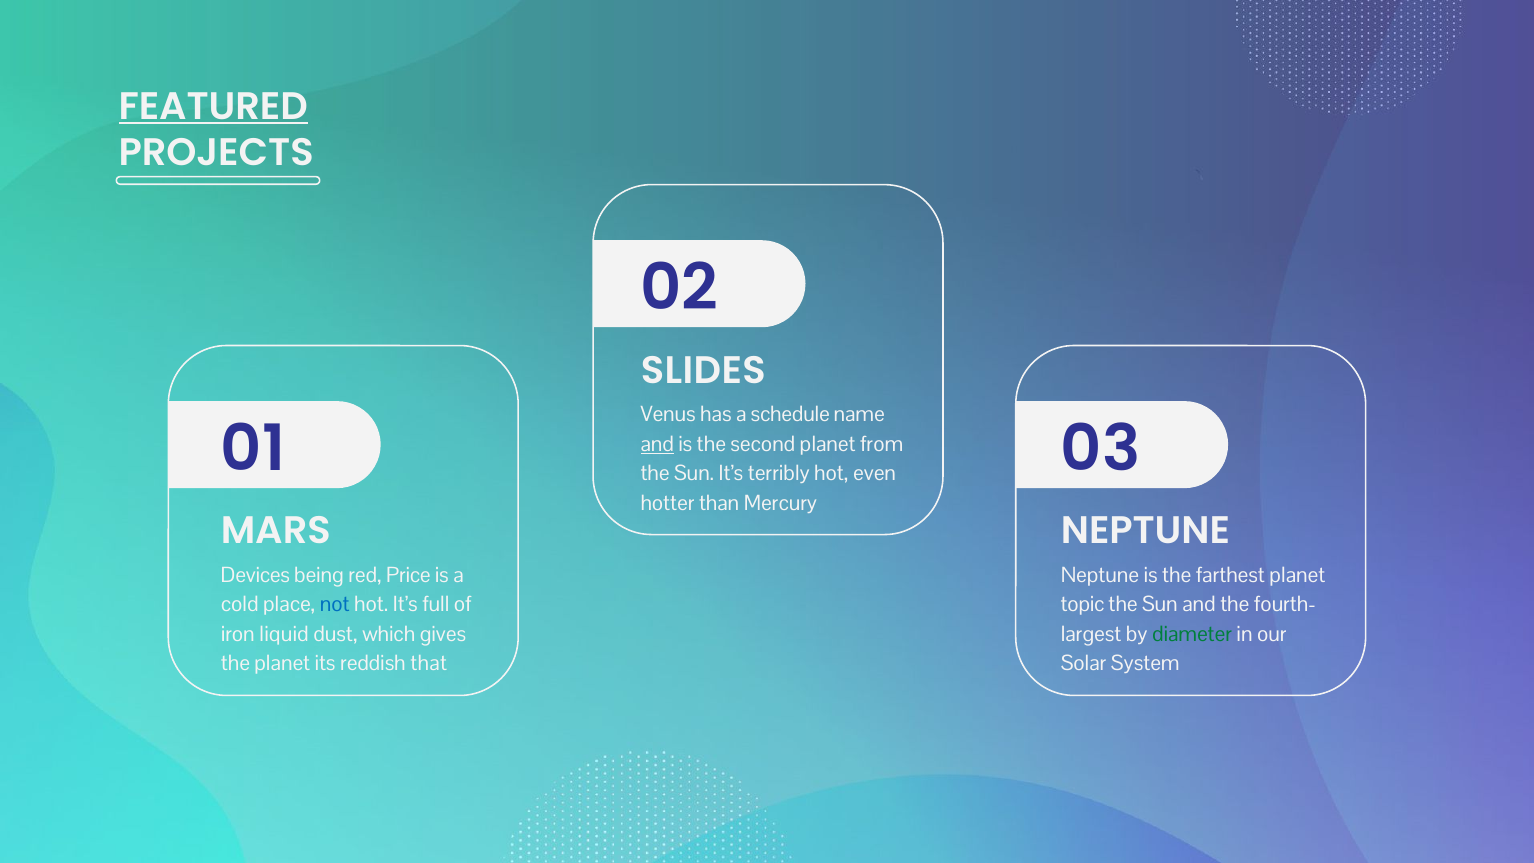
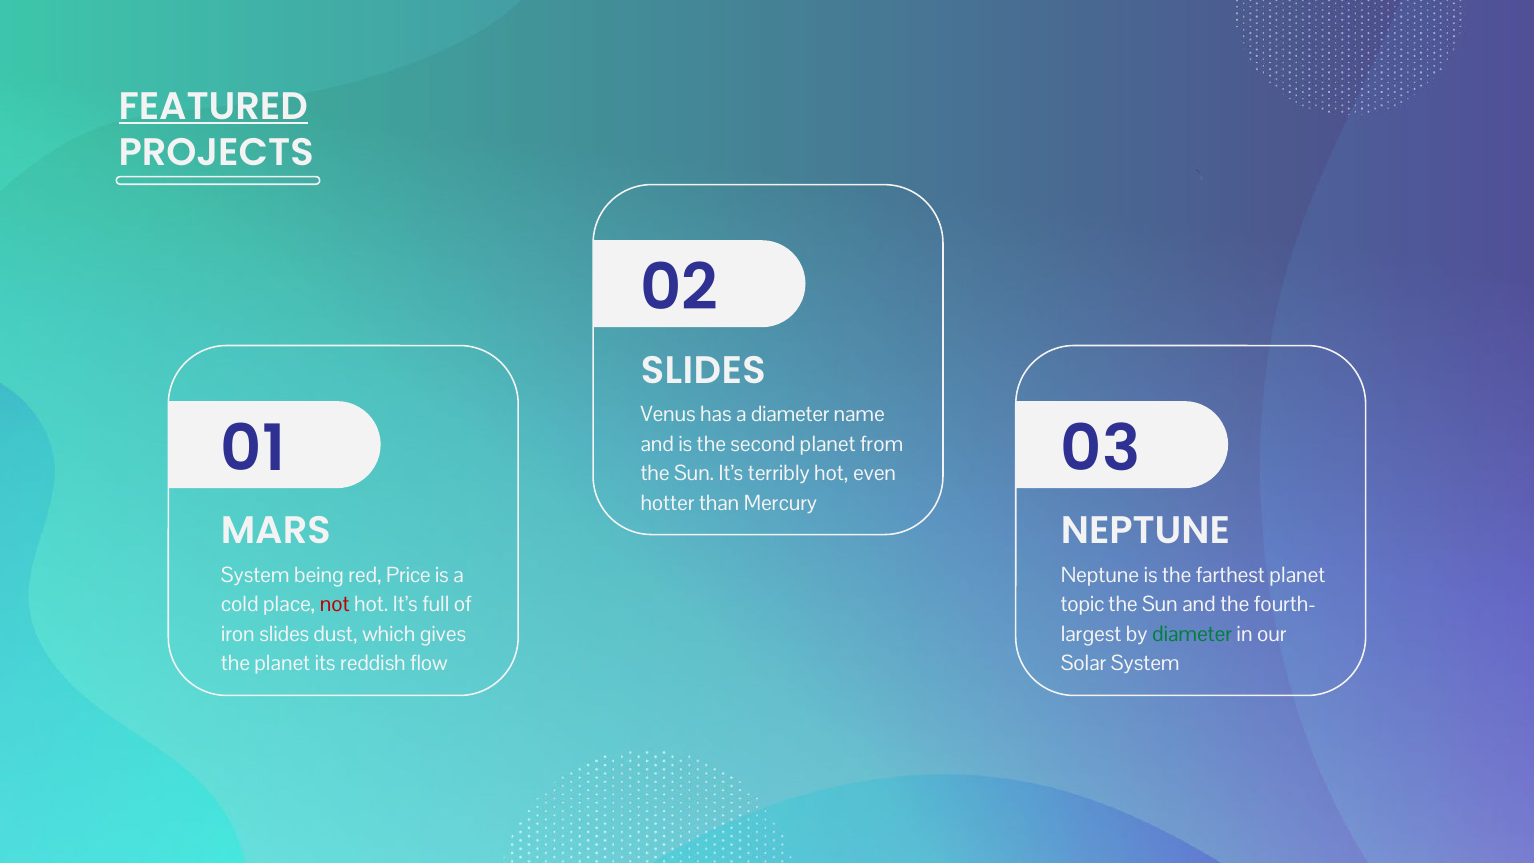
a schedule: schedule -> diameter
and at (657, 444) underline: present -> none
Devices at (255, 575): Devices -> System
not colour: blue -> red
iron liquid: liquid -> slides
that: that -> flow
